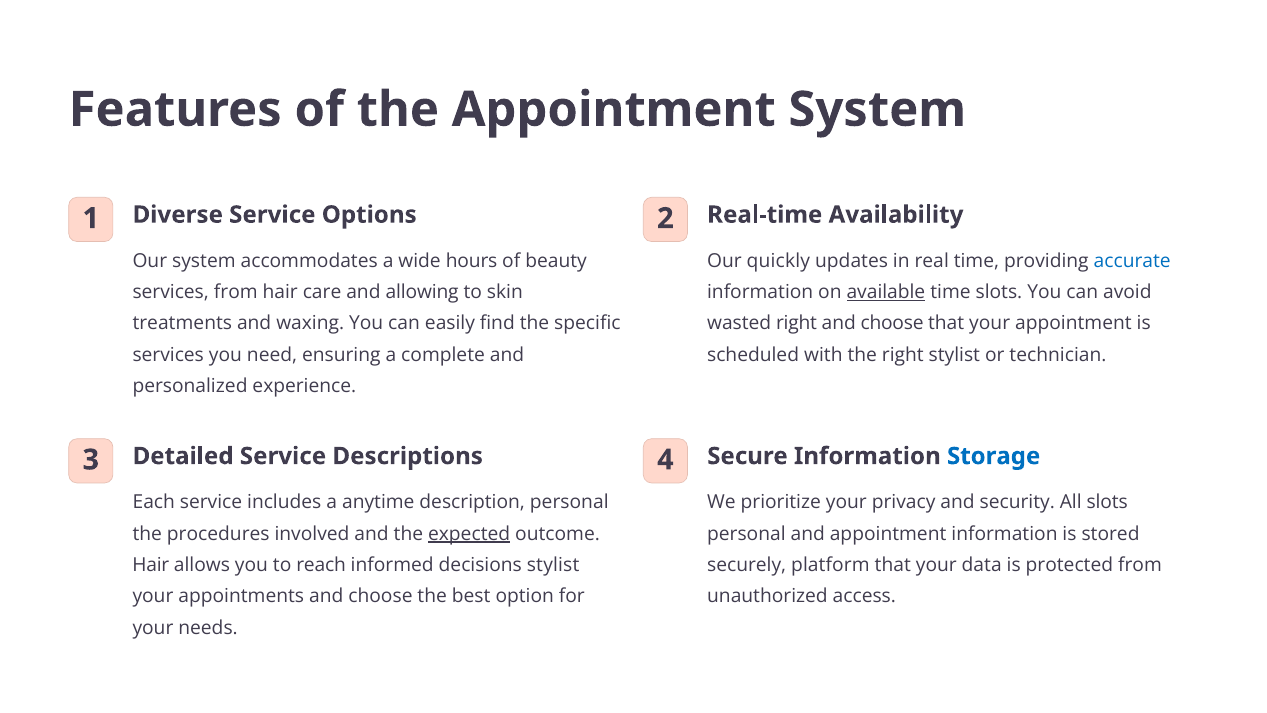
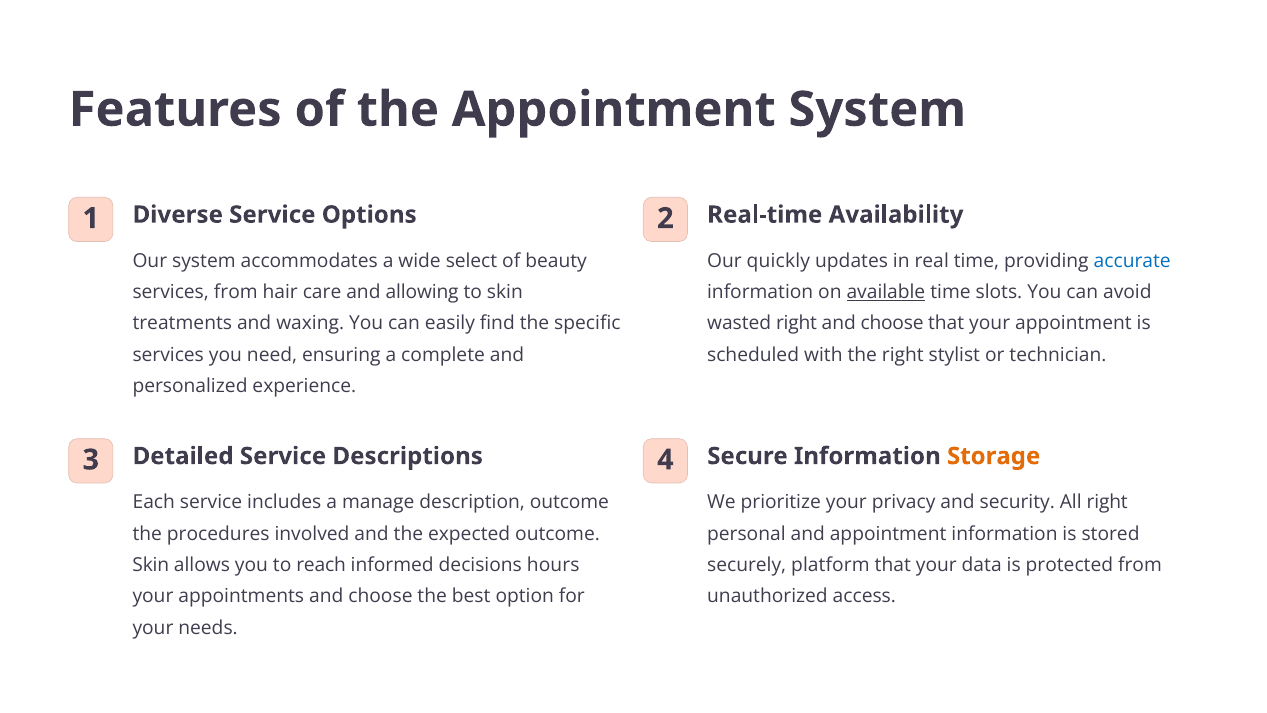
hours: hours -> select
Storage colour: blue -> orange
anytime: anytime -> manage
description personal: personal -> outcome
All slots: slots -> right
expected underline: present -> none
Hair at (151, 565): Hair -> Skin
decisions stylist: stylist -> hours
